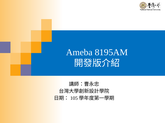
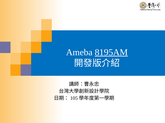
8195AM underline: none -> present
